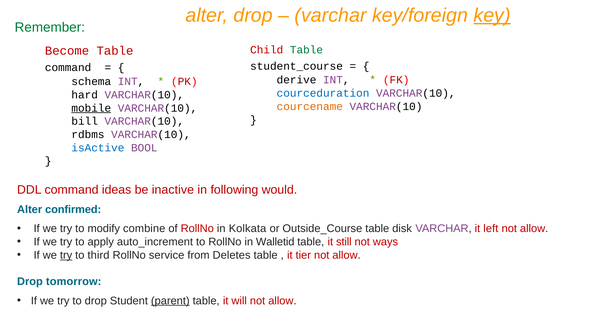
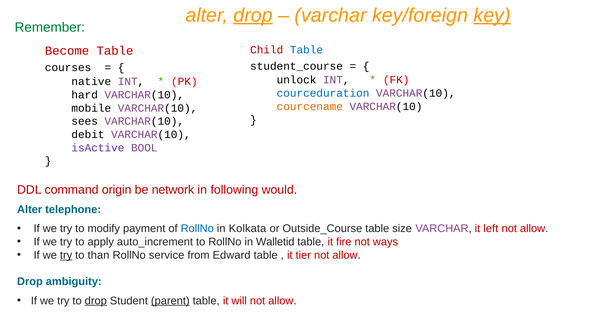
drop at (253, 15) underline: none -> present
Table at (306, 50) colour: green -> blue
command at (68, 68): command -> courses
derive: derive -> unlock
schema: schema -> native
mobile underline: present -> none
bill: bill -> sees
rdbms: rdbms -> debit
isActive colour: blue -> purple
ideas: ideas -> origin
inactive: inactive -> network
confirmed: confirmed -> telephone
combine: combine -> payment
RollNo at (197, 229) colour: red -> blue
disk: disk -> size
still: still -> fire
third: third -> than
Deletes: Deletes -> Edward
tomorrow: tomorrow -> ambiguity
drop at (96, 301) underline: none -> present
